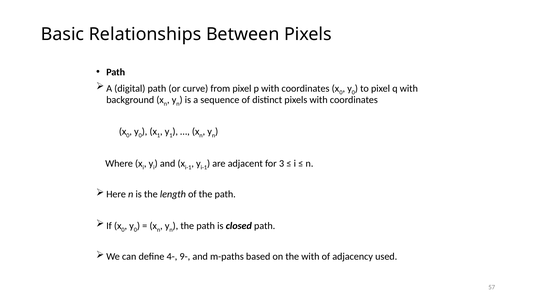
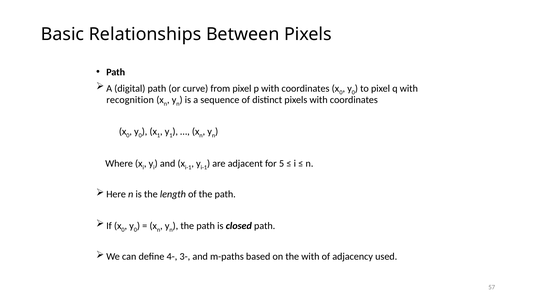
background: background -> recognition
3: 3 -> 5
9-: 9- -> 3-
